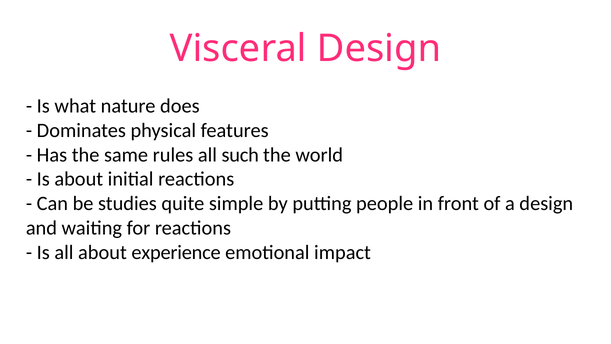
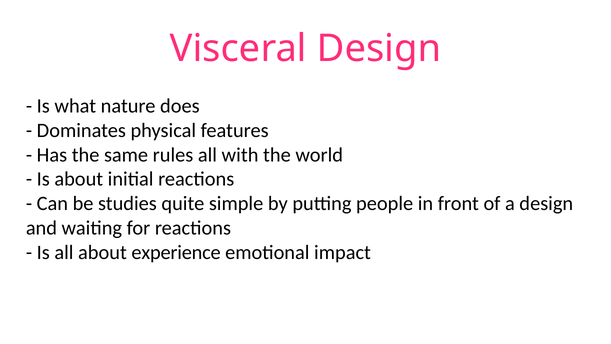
such: such -> with
